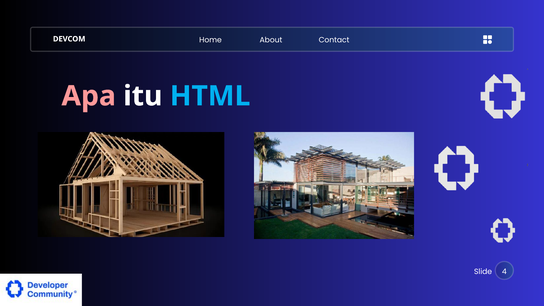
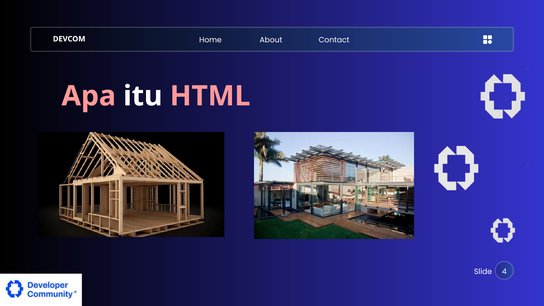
HTML colour: light blue -> pink
